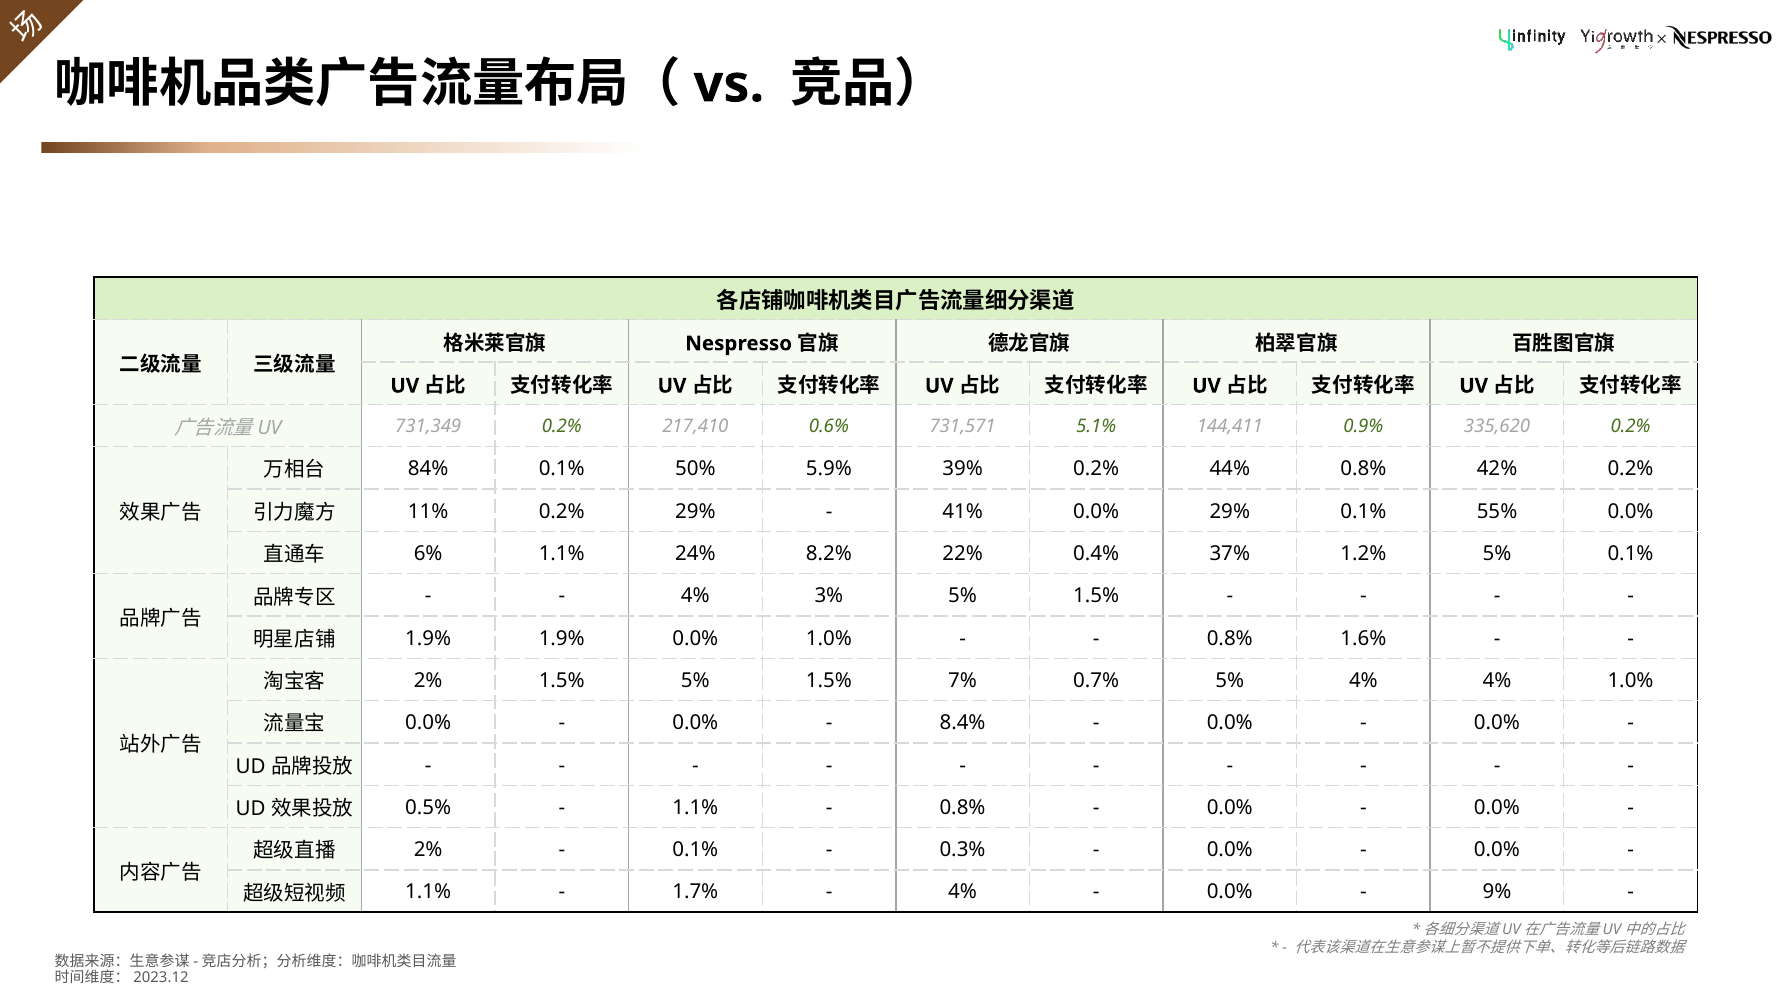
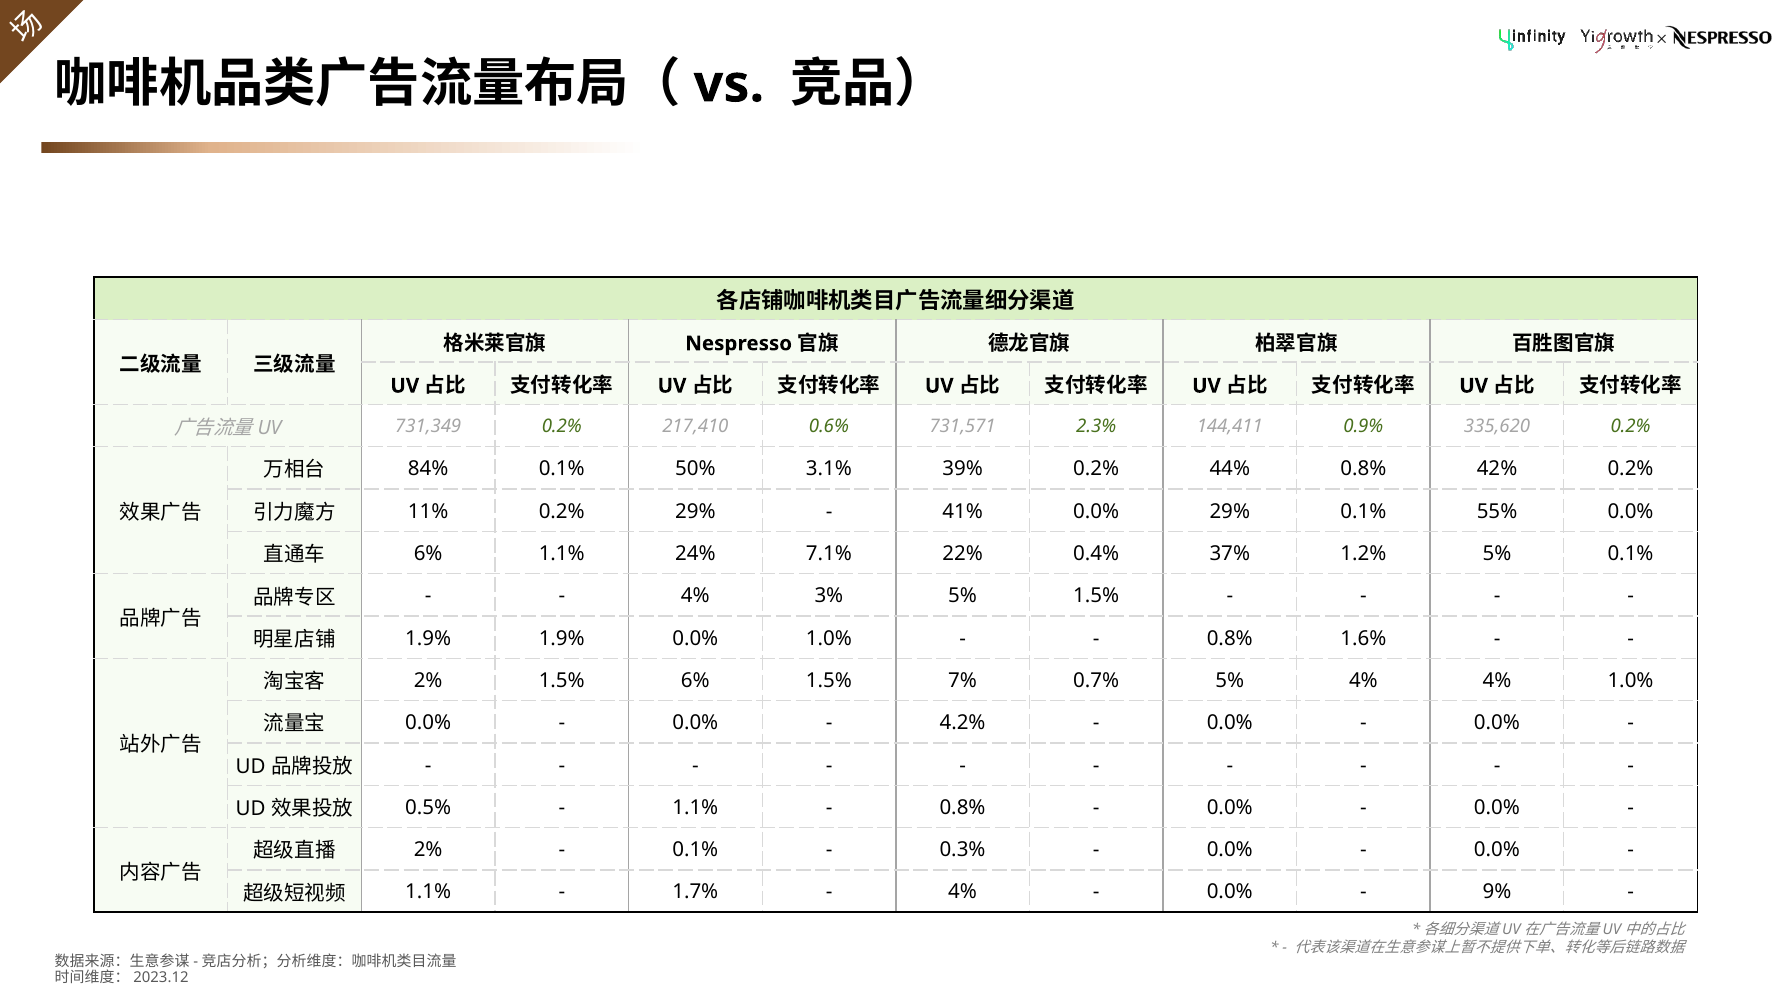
5.1%: 5.1% -> 2.3%
5.9%: 5.9% -> 3.1%
8.2%: 8.2% -> 7.1%
1.5% 5%: 5% -> 6%
8.4%: 8.4% -> 4.2%
